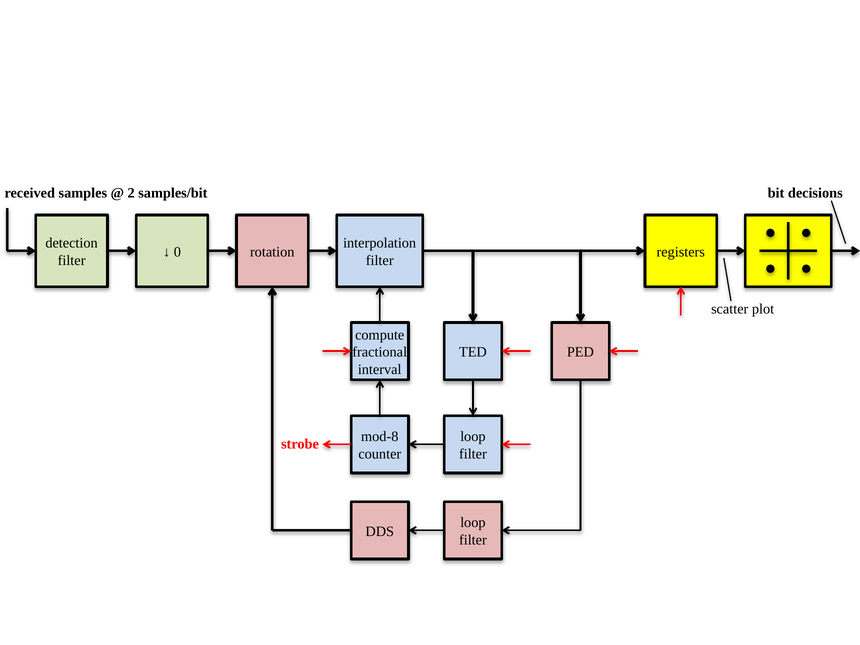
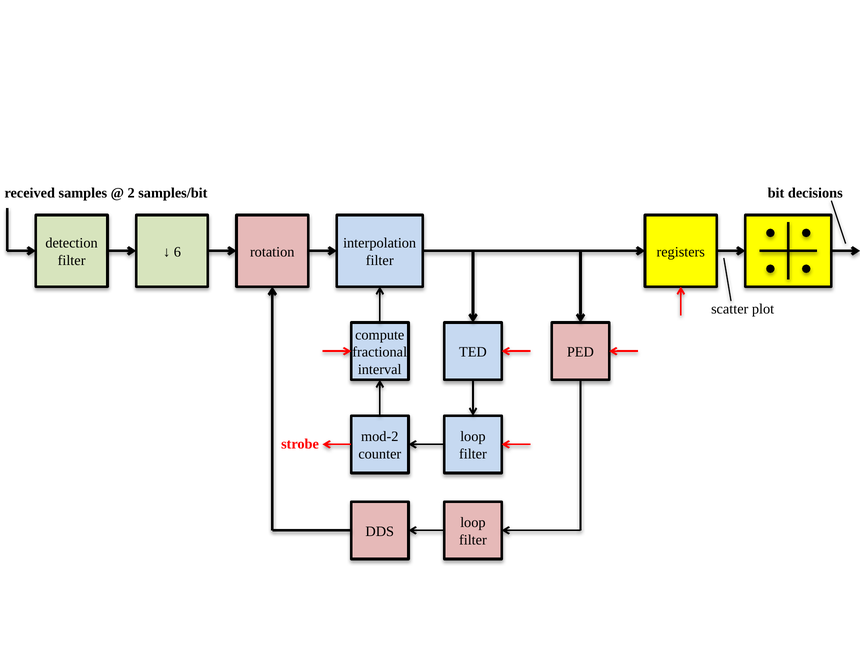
0: 0 -> 6
mod-8: mod-8 -> mod-2
